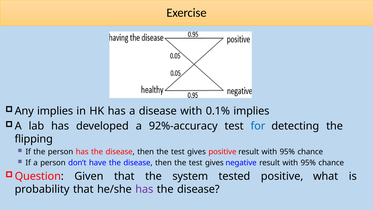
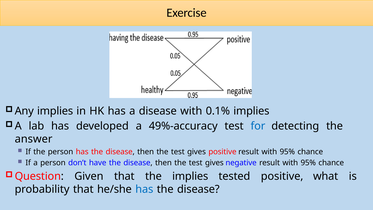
92%-accuracy: 92%-accuracy -> 49%-accuracy
flipping: flipping -> answer
the system: system -> implies
has at (144, 189) colour: purple -> blue
